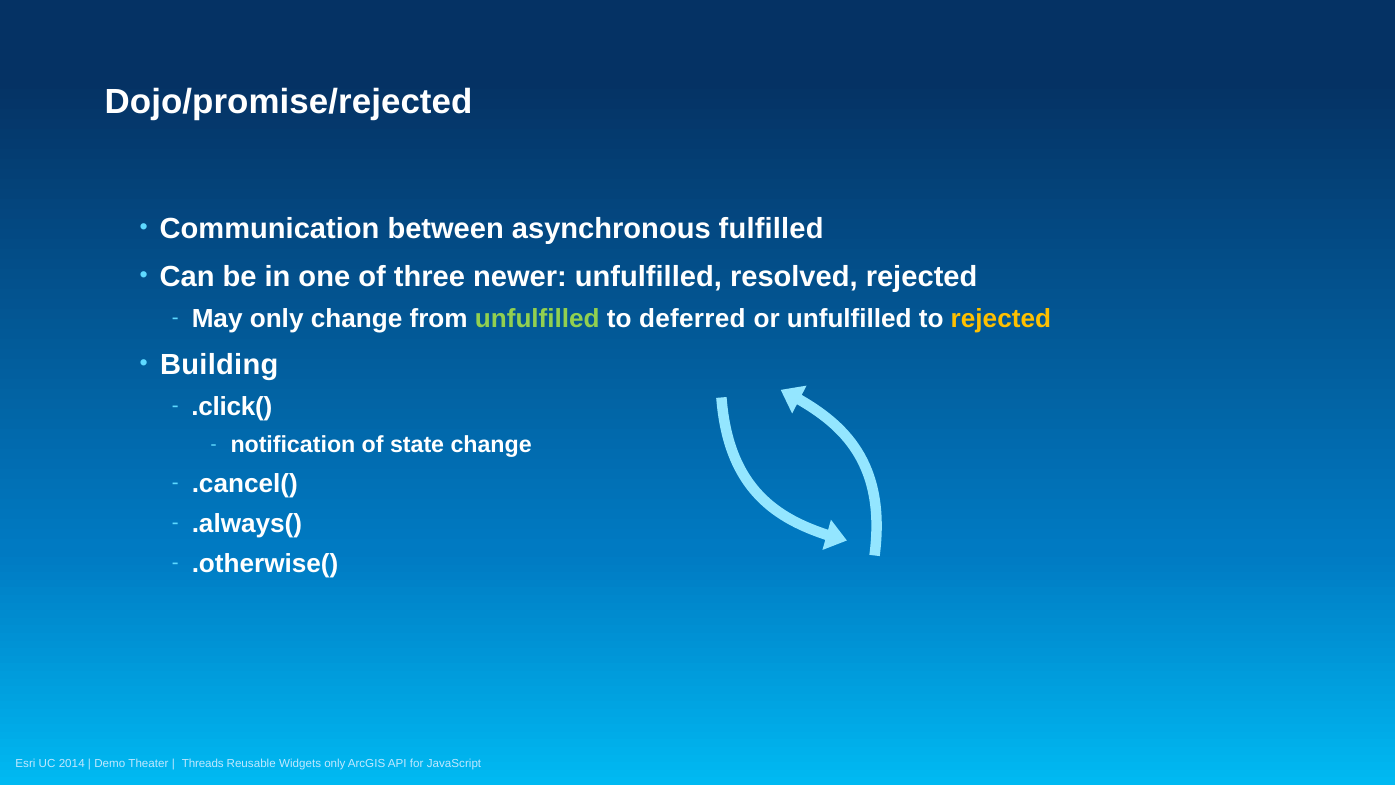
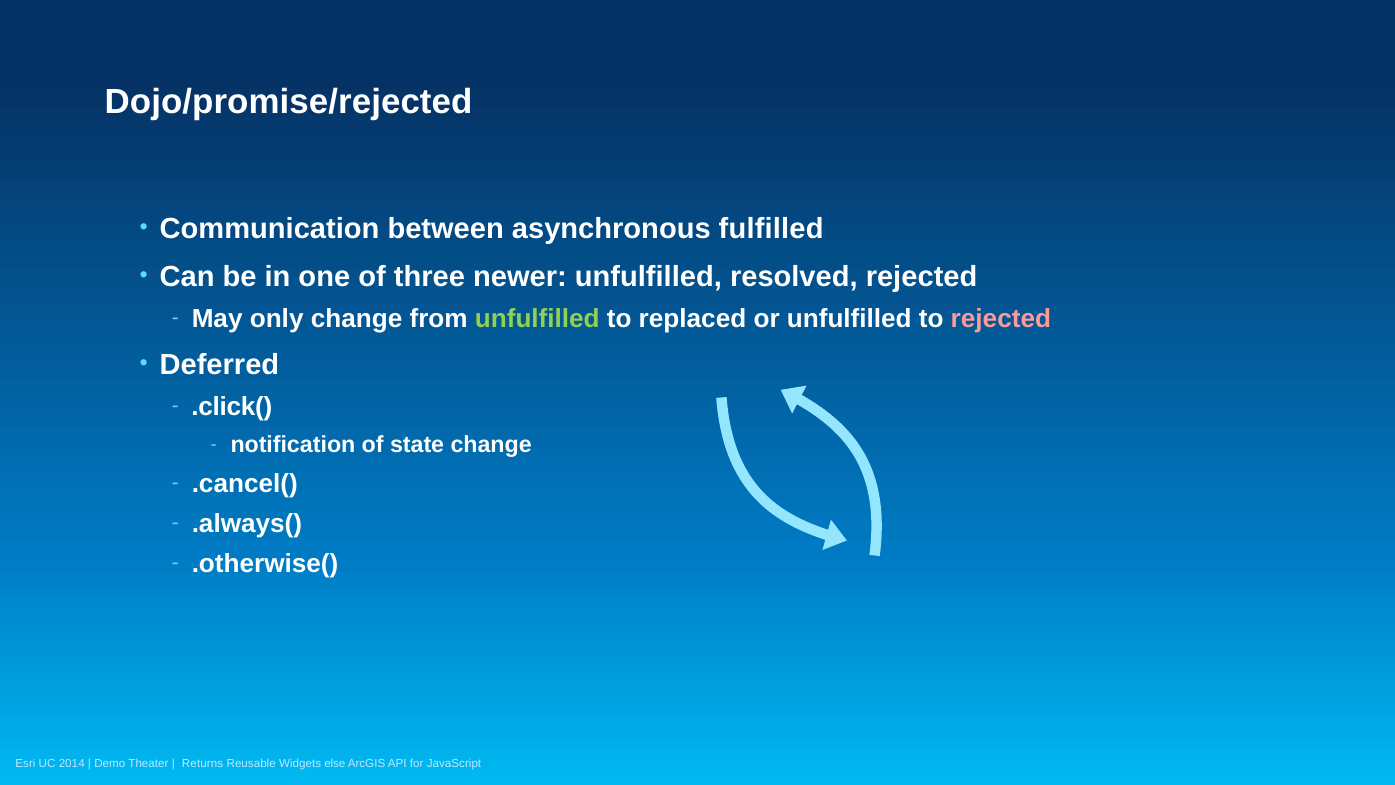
deferred: deferred -> replaced
rejected at (1001, 318) colour: yellow -> pink
Building: Building -> Deferred
Threads: Threads -> Returns
Widgets only: only -> else
